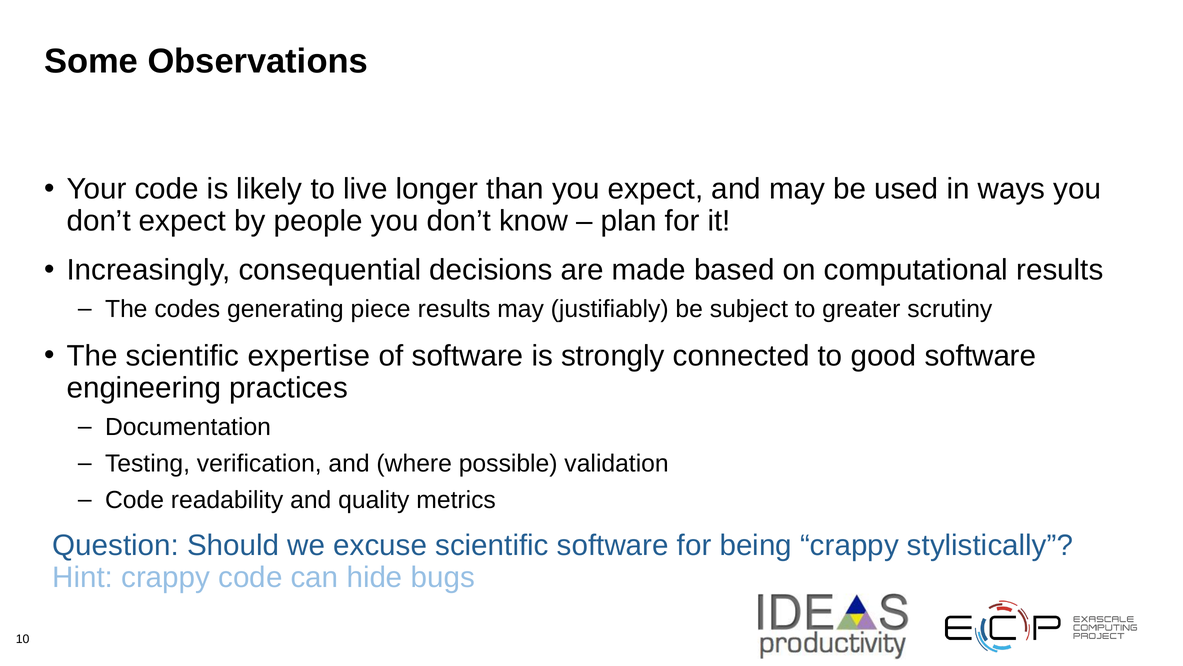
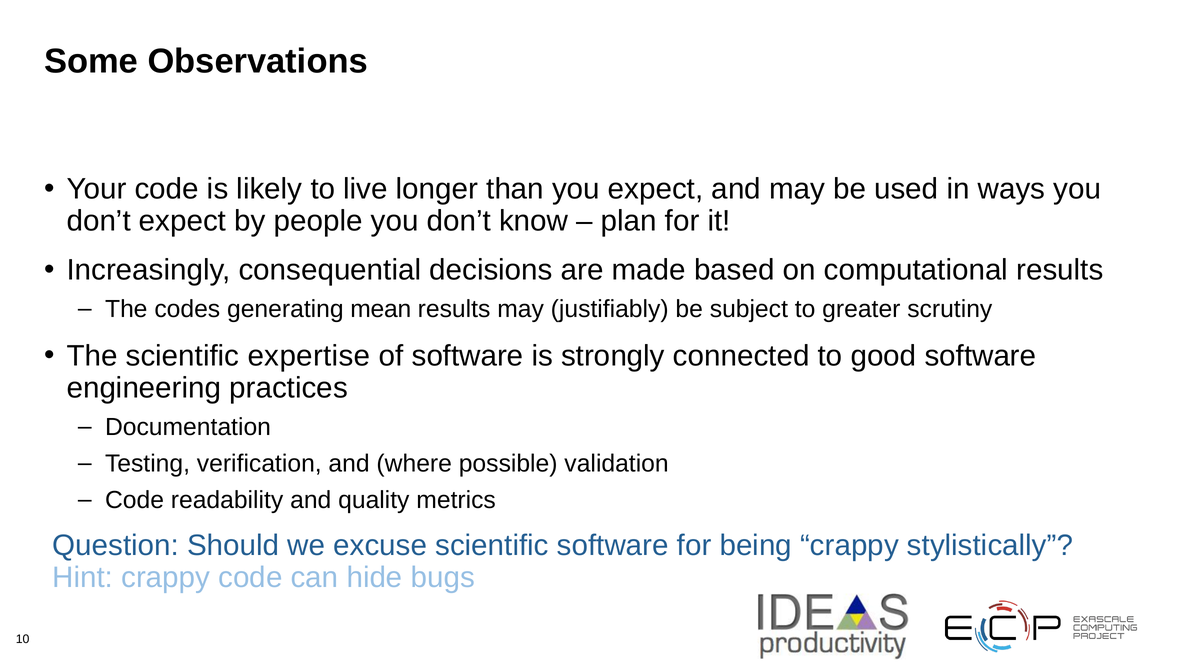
piece: piece -> mean
